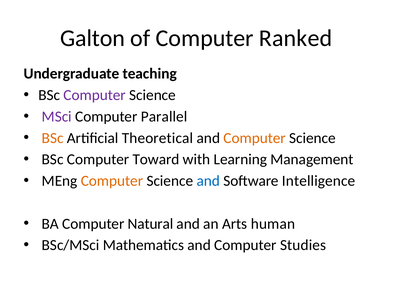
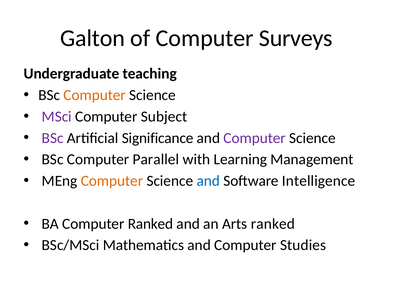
Ranked: Ranked -> Surveys
Computer at (95, 95) colour: purple -> orange
Parallel: Parallel -> Subject
BSc at (53, 138) colour: orange -> purple
Theoretical: Theoretical -> Significance
Computer at (255, 138) colour: orange -> purple
Toward: Toward -> Parallel
Computer Natural: Natural -> Ranked
Arts human: human -> ranked
